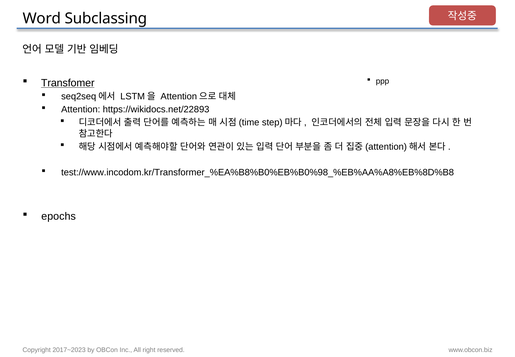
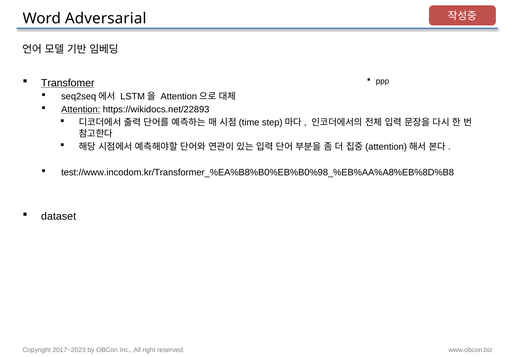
Subclassing: Subclassing -> Adversarial
Attention underline: none -> present
epochs: epochs -> dataset
